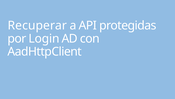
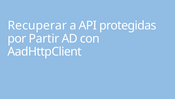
Login: Login -> Partir
